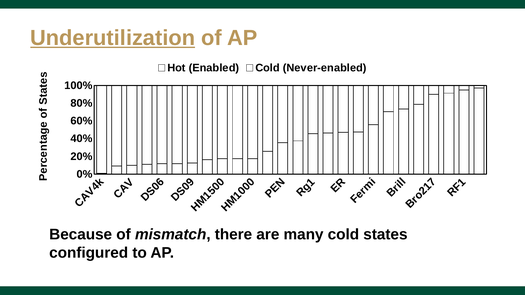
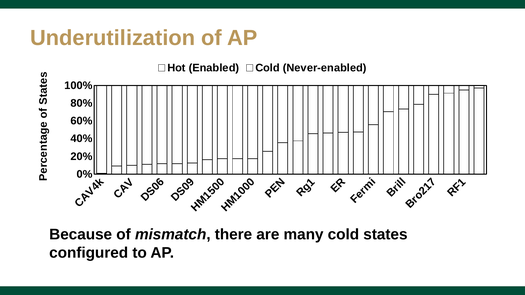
Underutilization underline: present -> none
